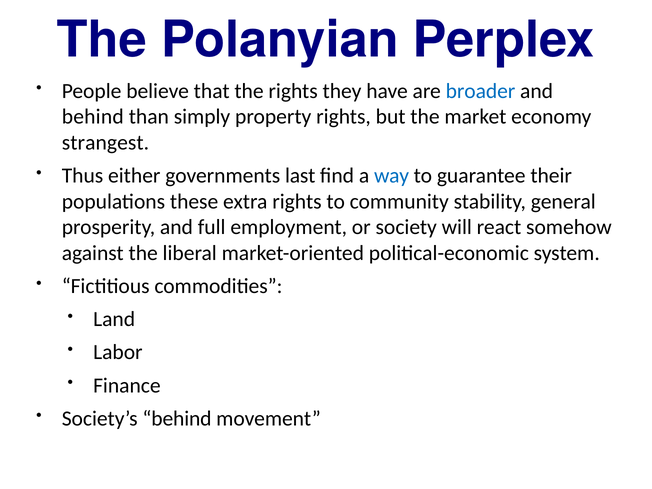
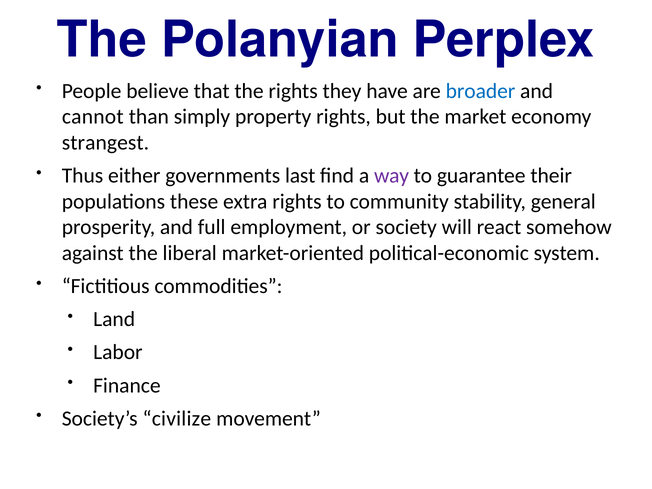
behind at (93, 117): behind -> cannot
way colour: blue -> purple
Society’s behind: behind -> civilize
